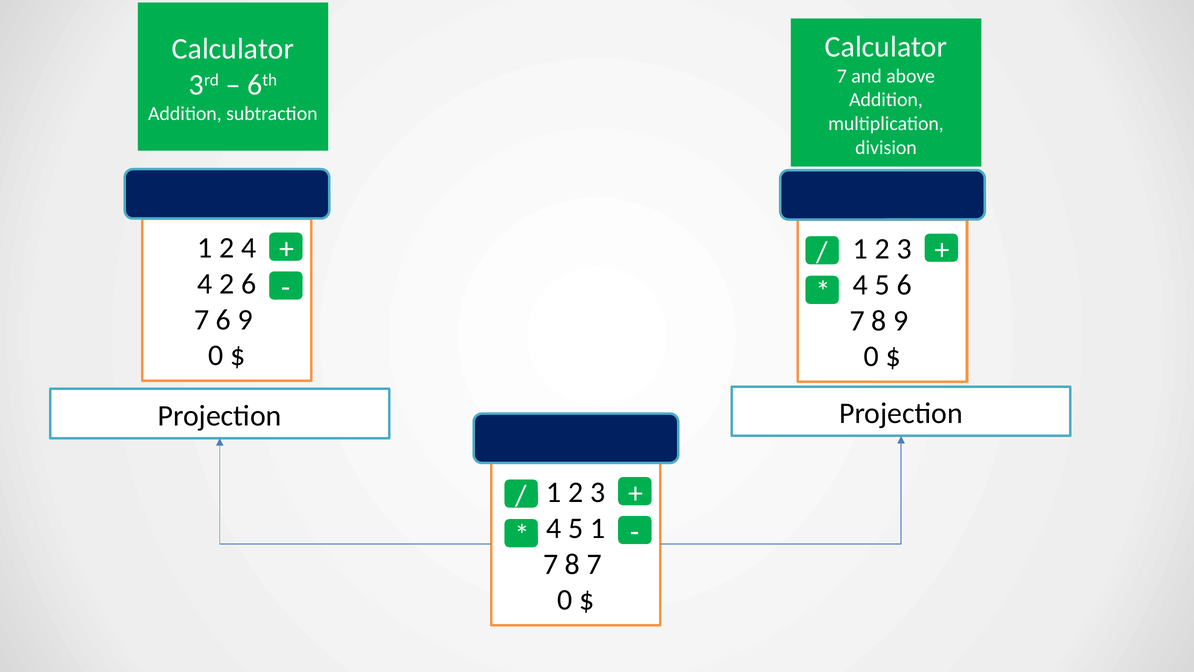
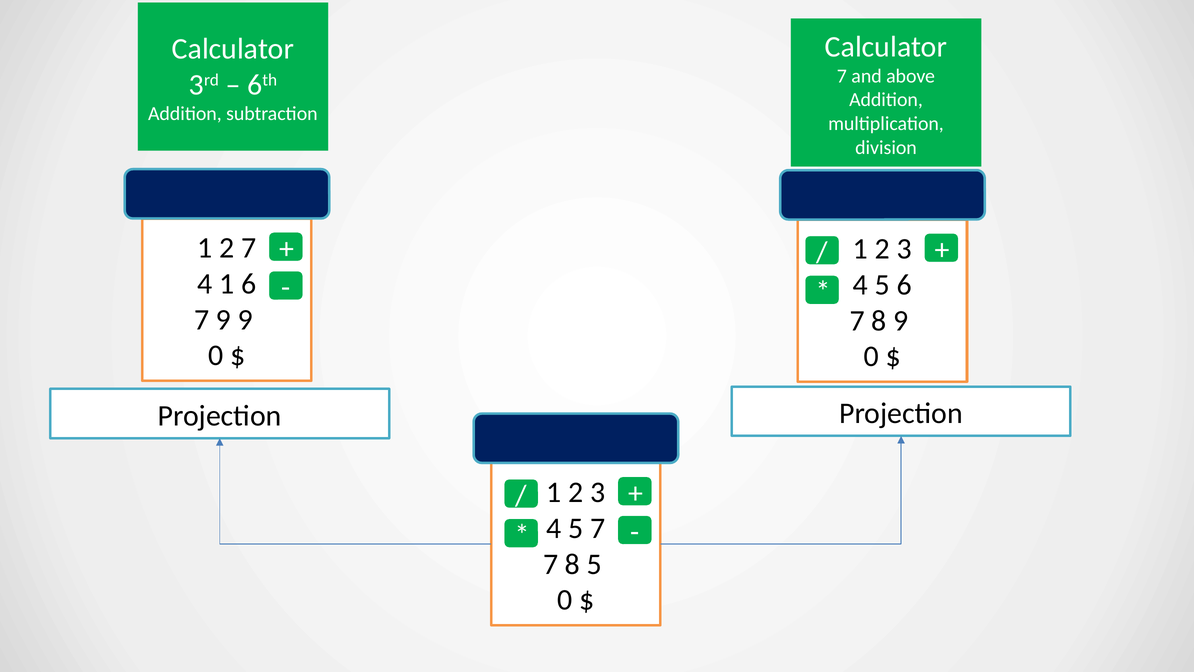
2 4: 4 -> 7
4 2: 2 -> 1
7 6: 6 -> 9
5 1: 1 -> 7
8 7: 7 -> 5
